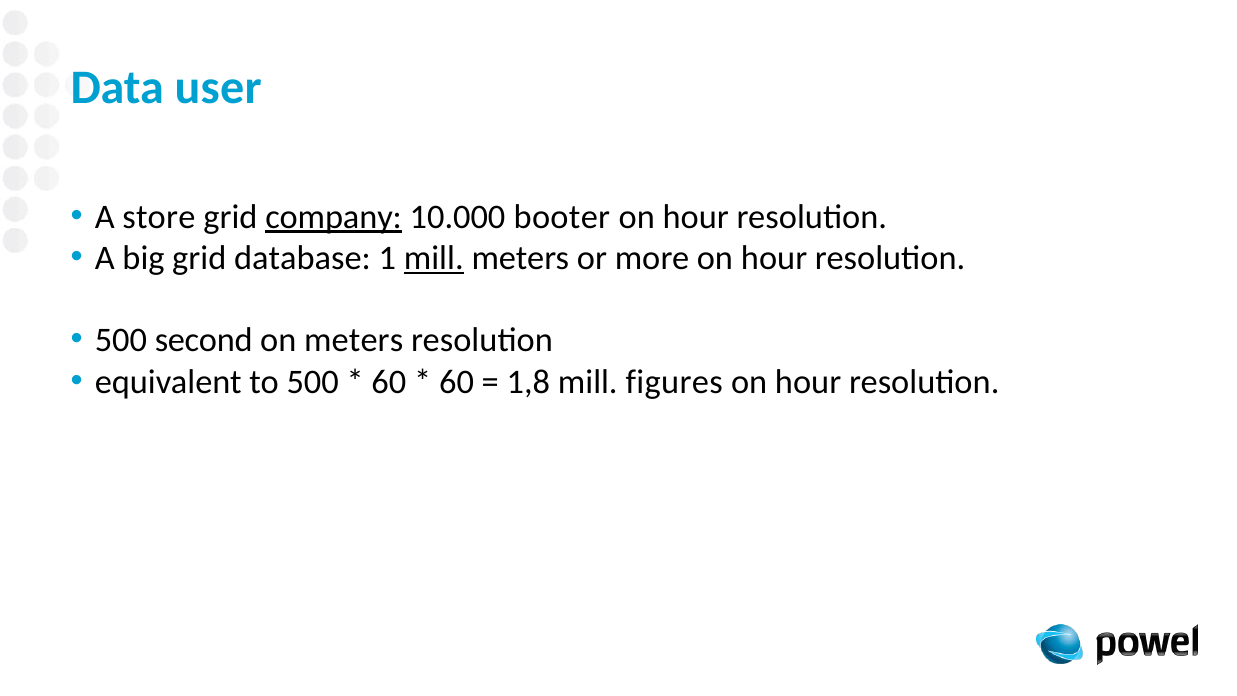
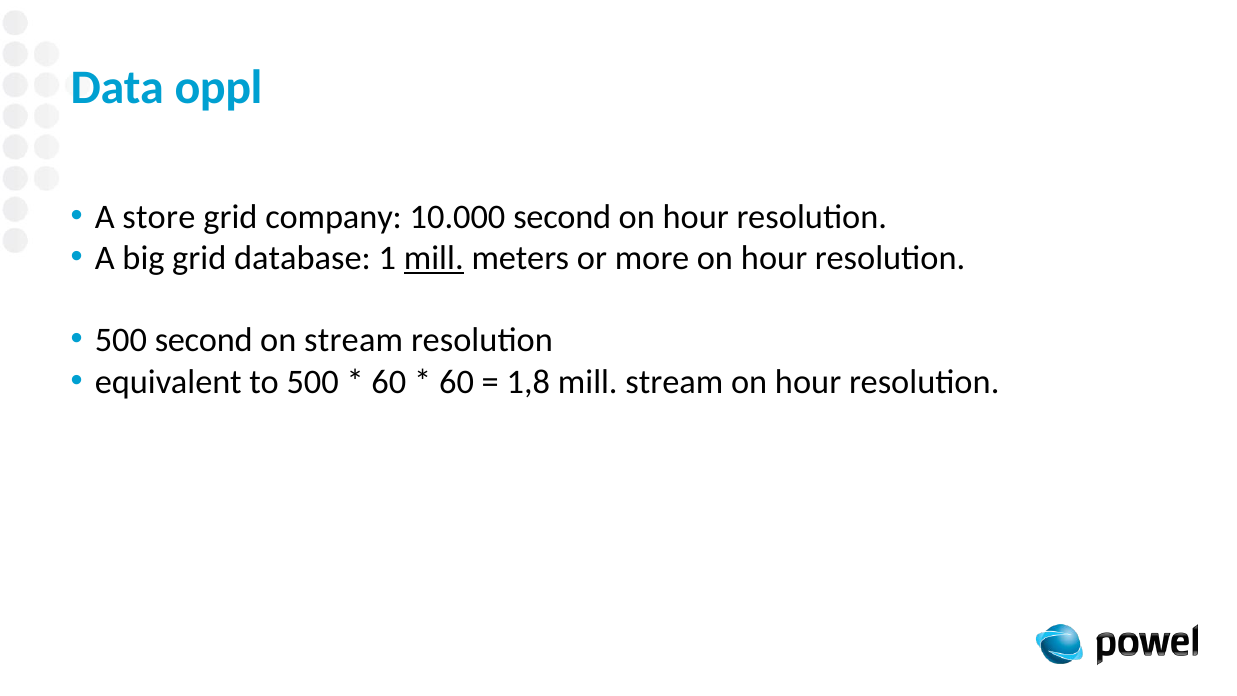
user: user -> oppl
company underline: present -> none
10.000 booter: booter -> second
on meters: meters -> stream
mill figures: figures -> stream
